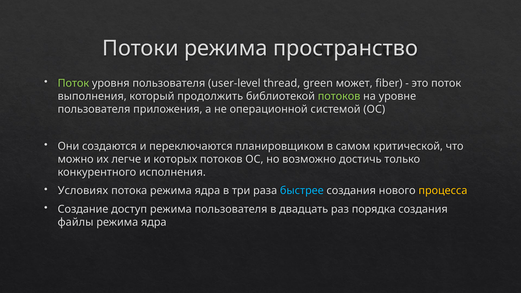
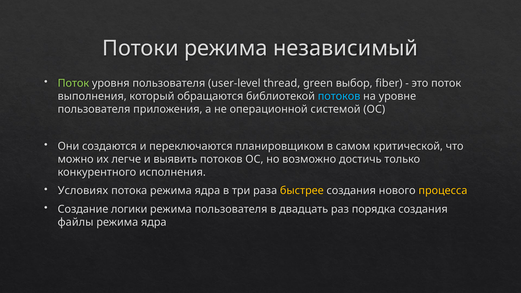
пространство: пространство -> независимый
может: может -> выбор
продолжить: продолжить -> обращаются
потоков at (339, 96) colour: light green -> light blue
которых: которых -> выявить
быстрее colour: light blue -> yellow
доступ: доступ -> логики
